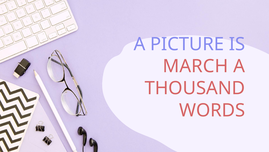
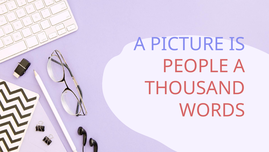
MARCH: MARCH -> PEOPLE
